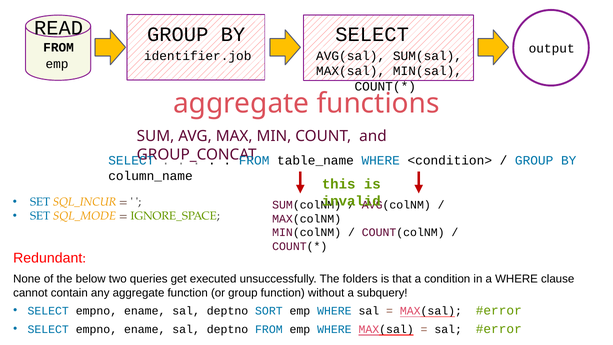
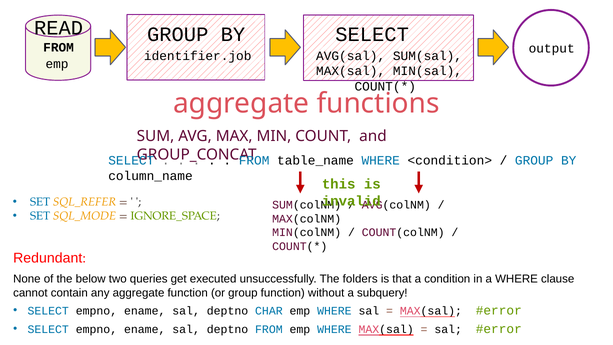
SQL_INCUR: SQL_INCUR -> SQL_REFER
SORT: SORT -> CHAR
